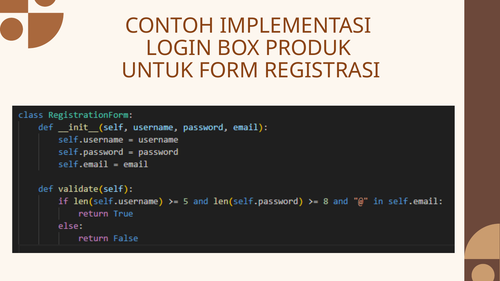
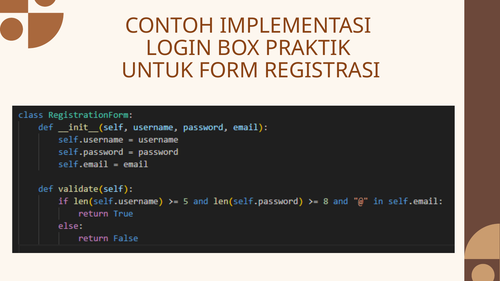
PRODUK: PRODUK -> PRAKTIK
